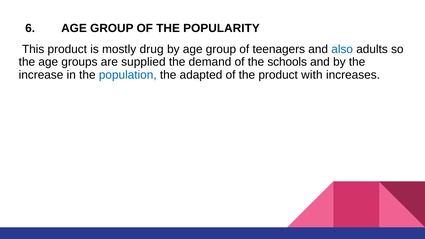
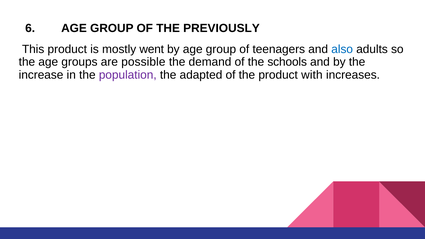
POPULARITY: POPULARITY -> PREVIOUSLY
drug: drug -> went
supplied: supplied -> possible
population colour: blue -> purple
